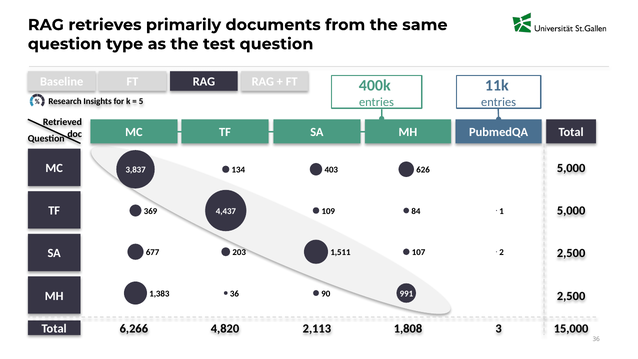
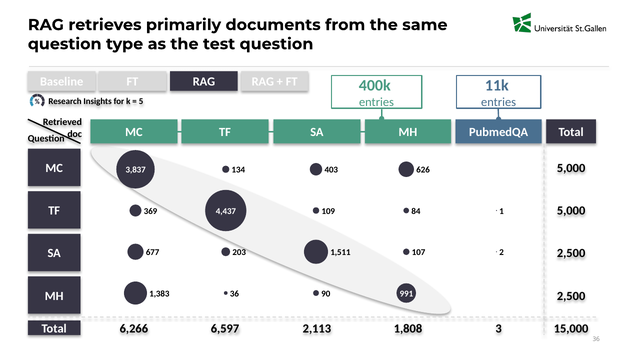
4,820: 4,820 -> 6,597
